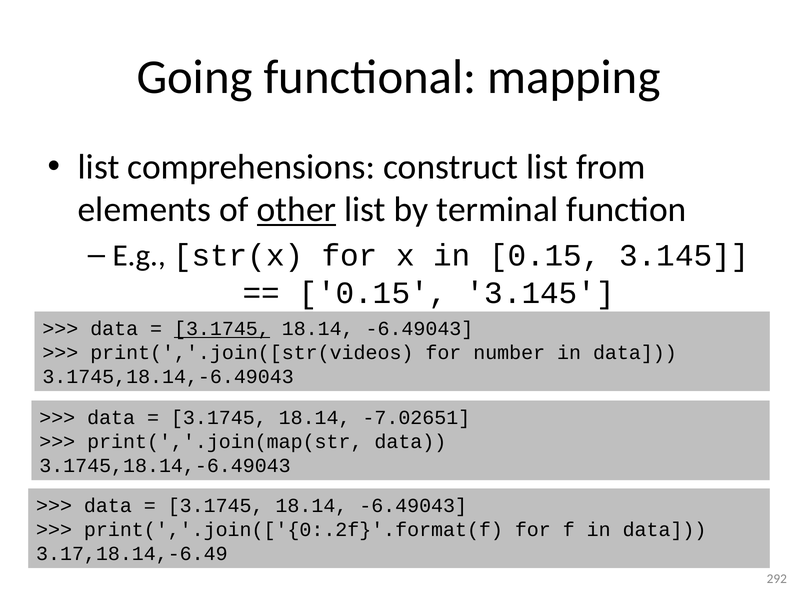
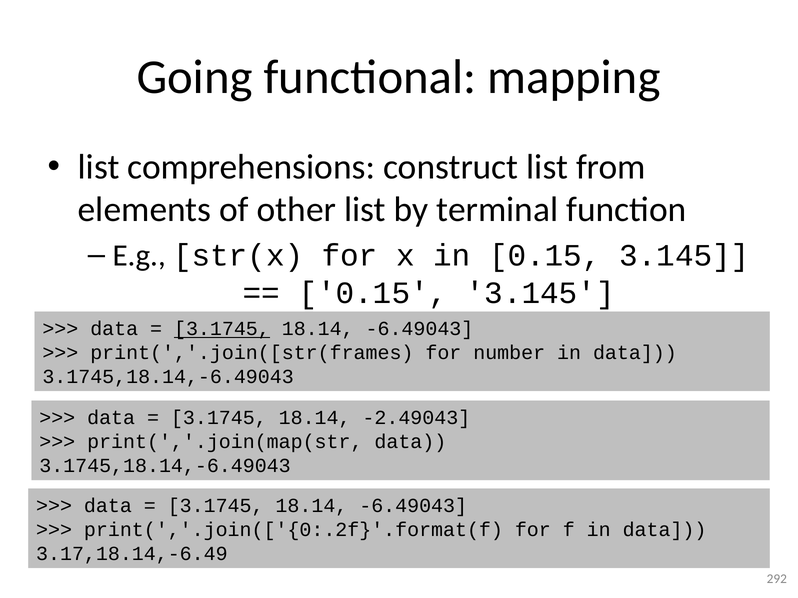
other underline: present -> none
print(','.join([str(videos: print(','.join([str(videos -> print(','.join([str(frames
-7.02651: -7.02651 -> -2.49043
